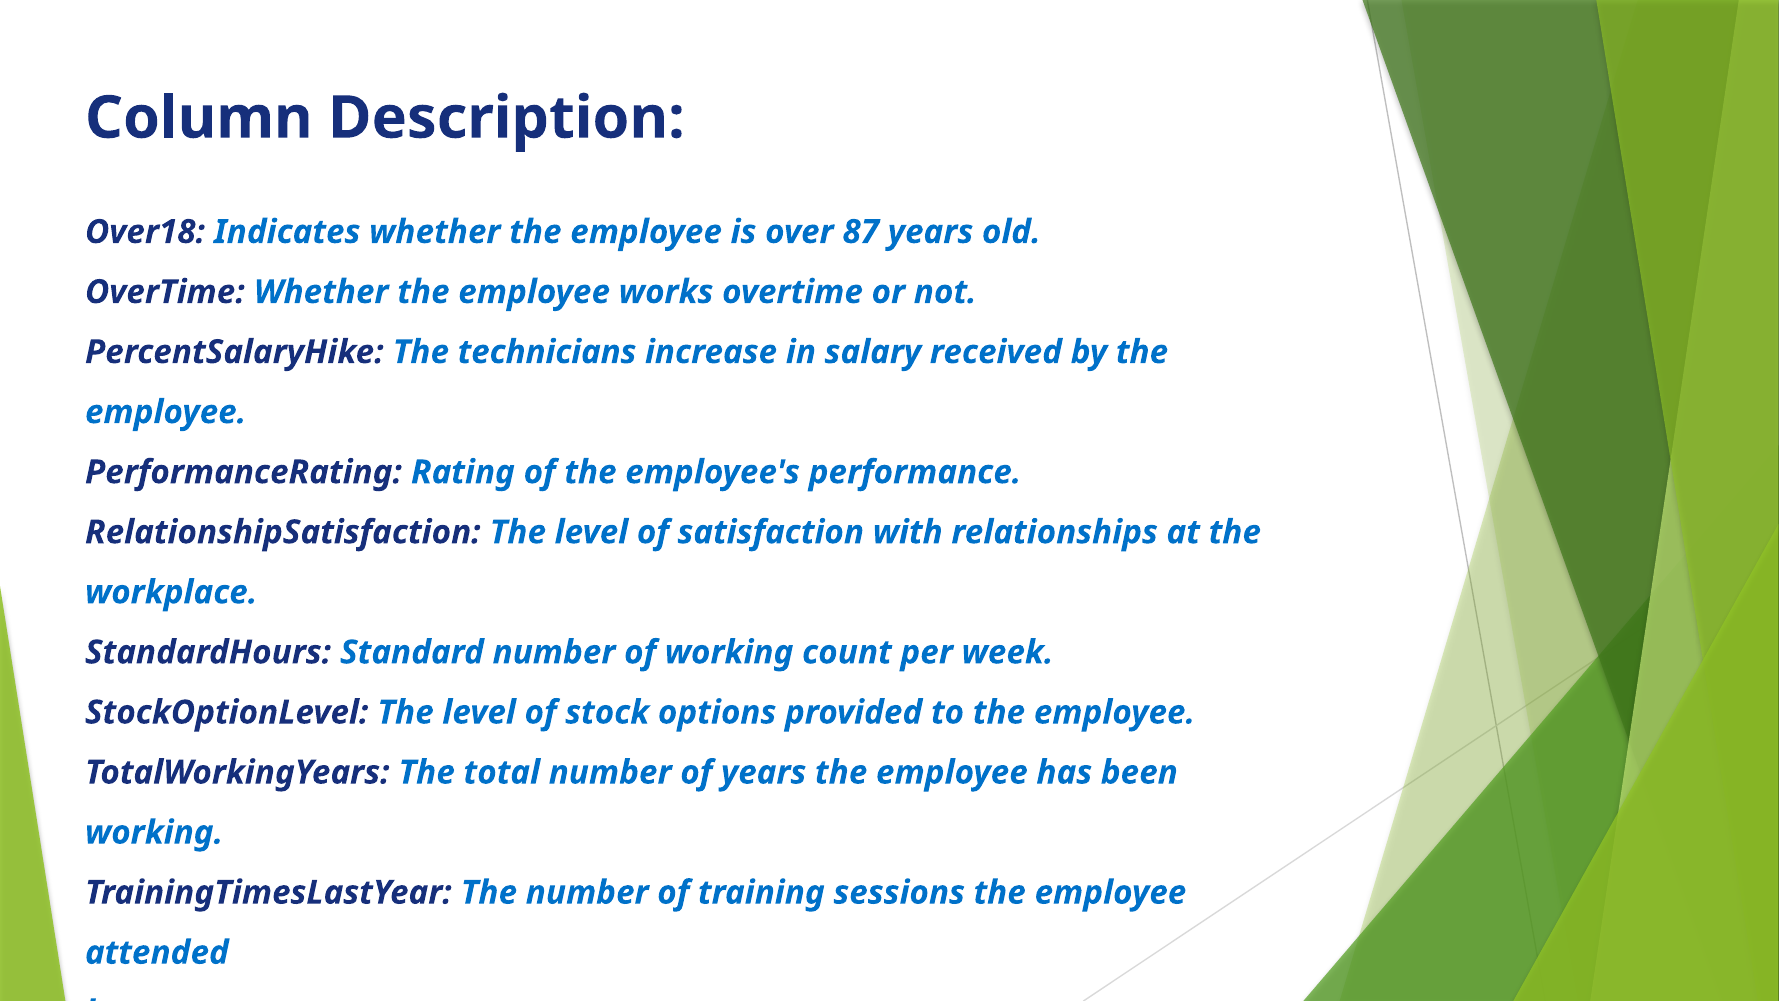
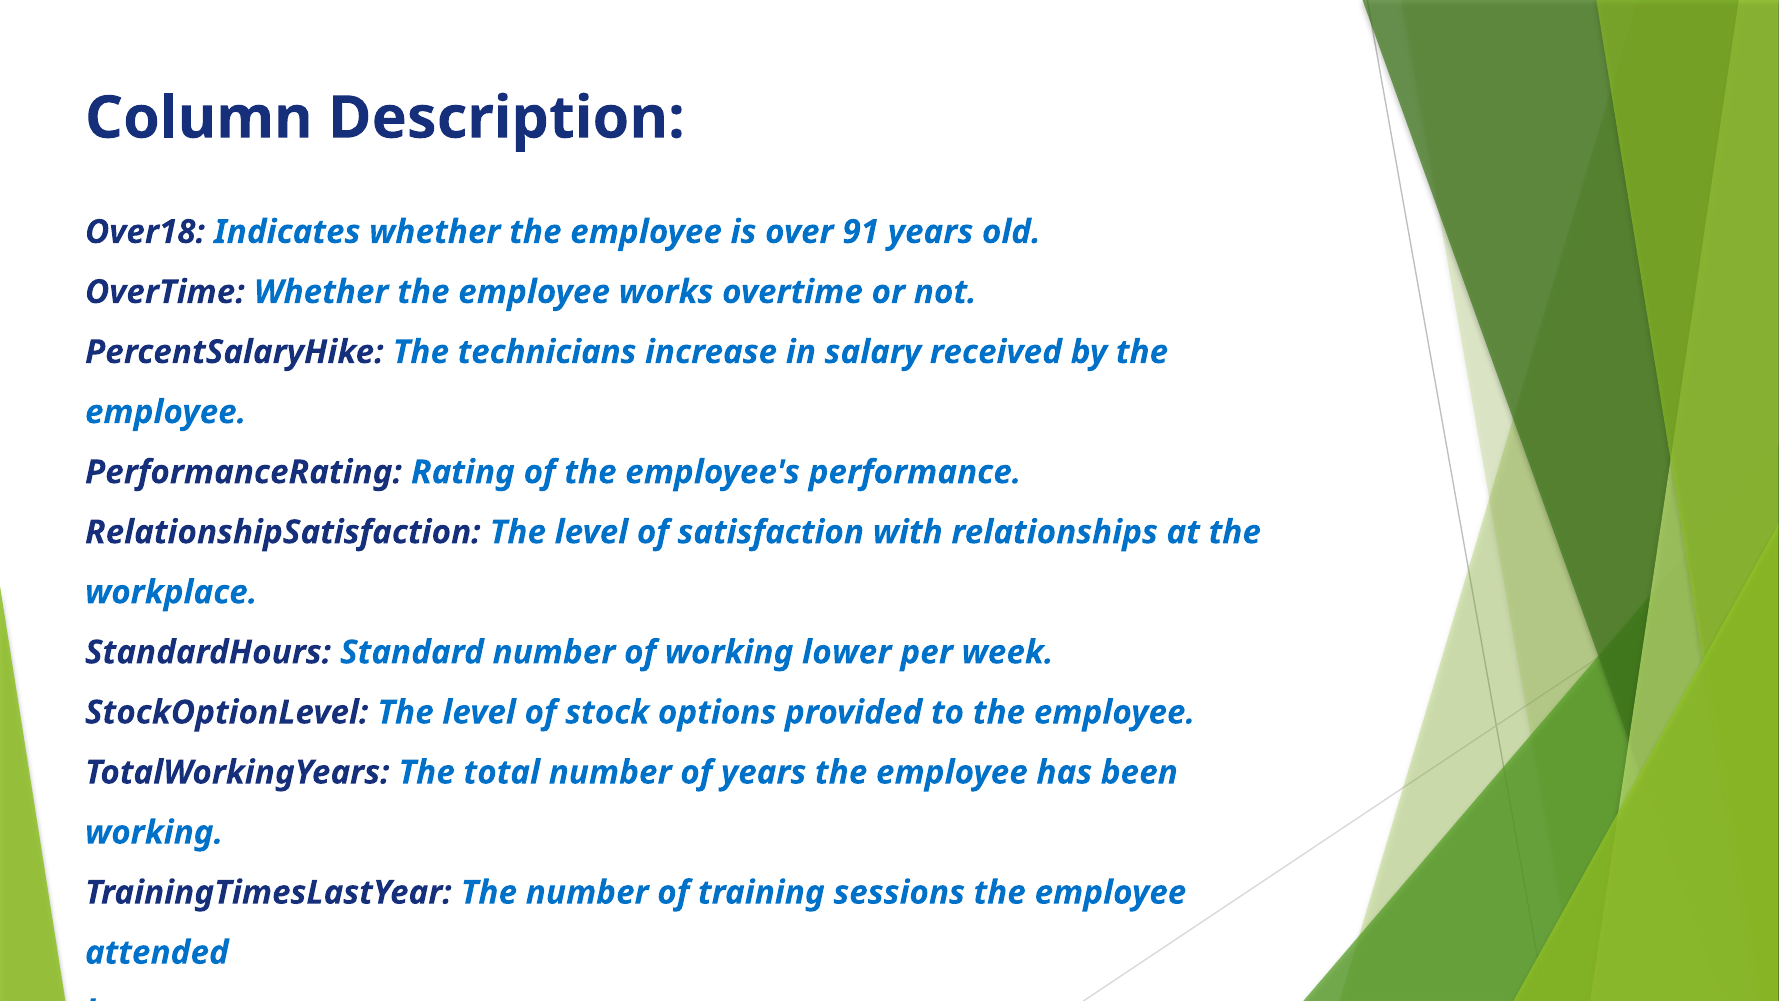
87: 87 -> 91
count: count -> lower
